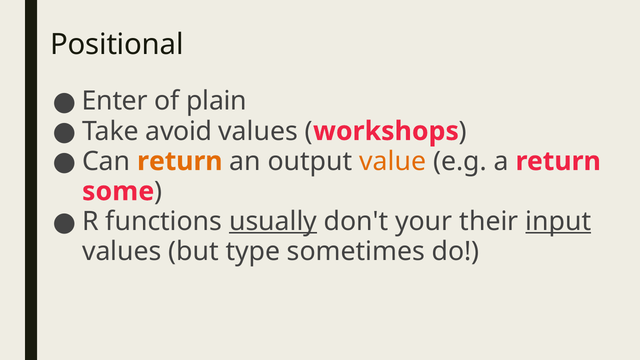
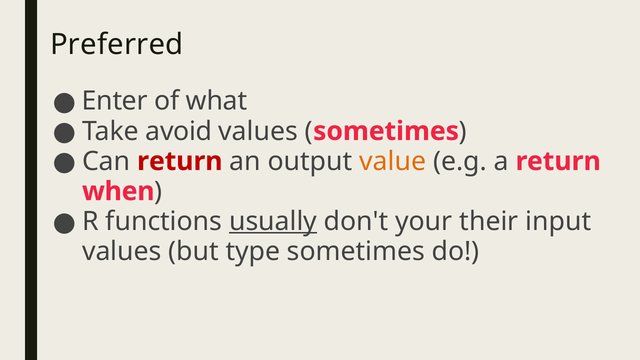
Positional: Positional -> Preferred
plain: plain -> what
workshops at (386, 131): workshops -> sometimes
return at (180, 161) colour: orange -> red
some: some -> when
input underline: present -> none
